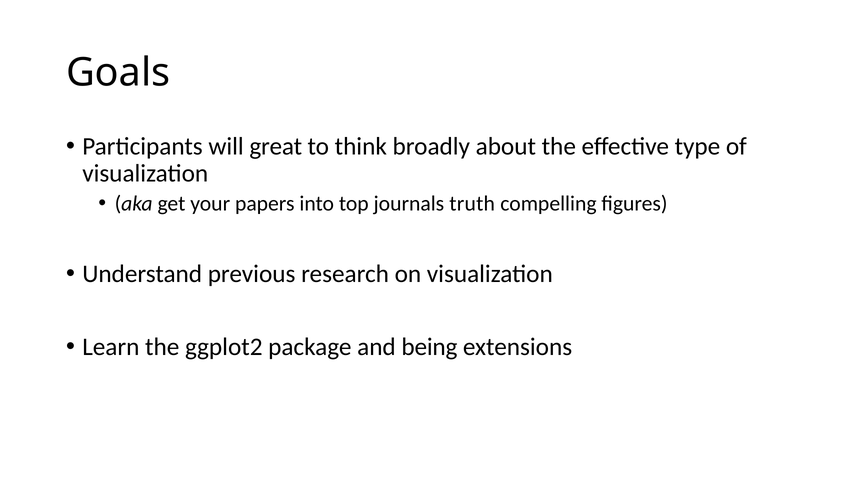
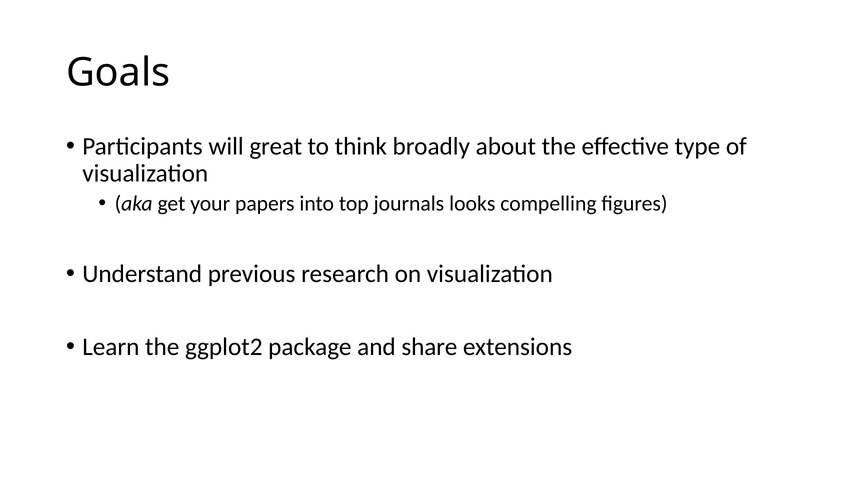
truth: truth -> looks
being: being -> share
